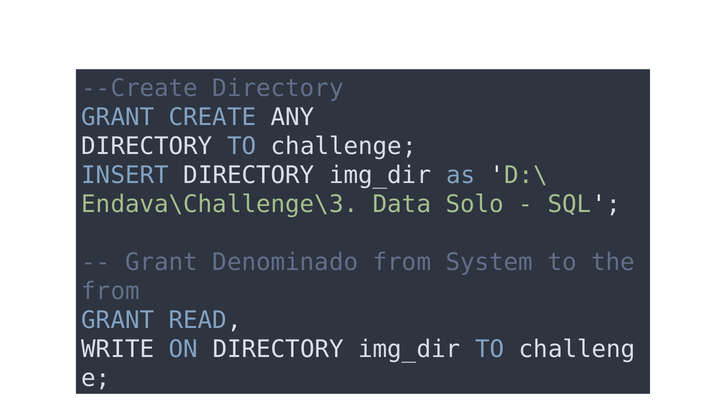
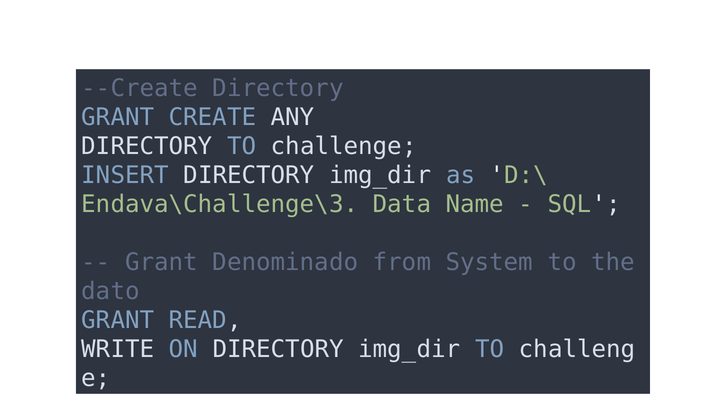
Solo: Solo -> Name
from at (111, 291): from -> dato
